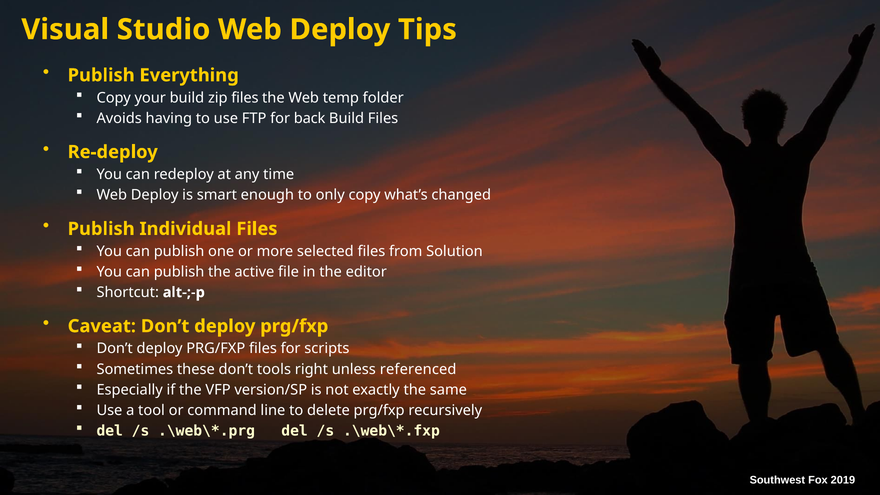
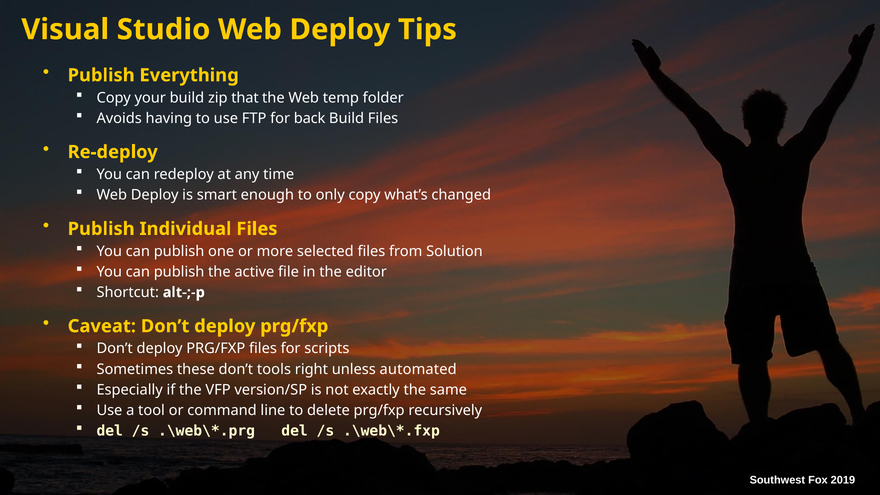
zip files: files -> that
referenced: referenced -> automated
